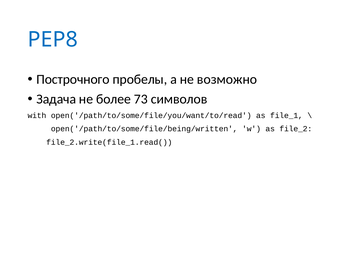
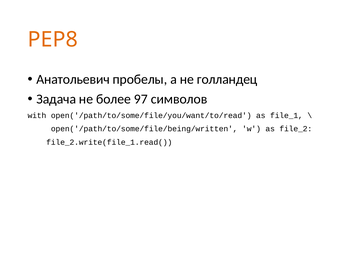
PEP8 colour: blue -> orange
Построчного: Построчного -> Анатольевич
возможно: возможно -> голландец
73: 73 -> 97
